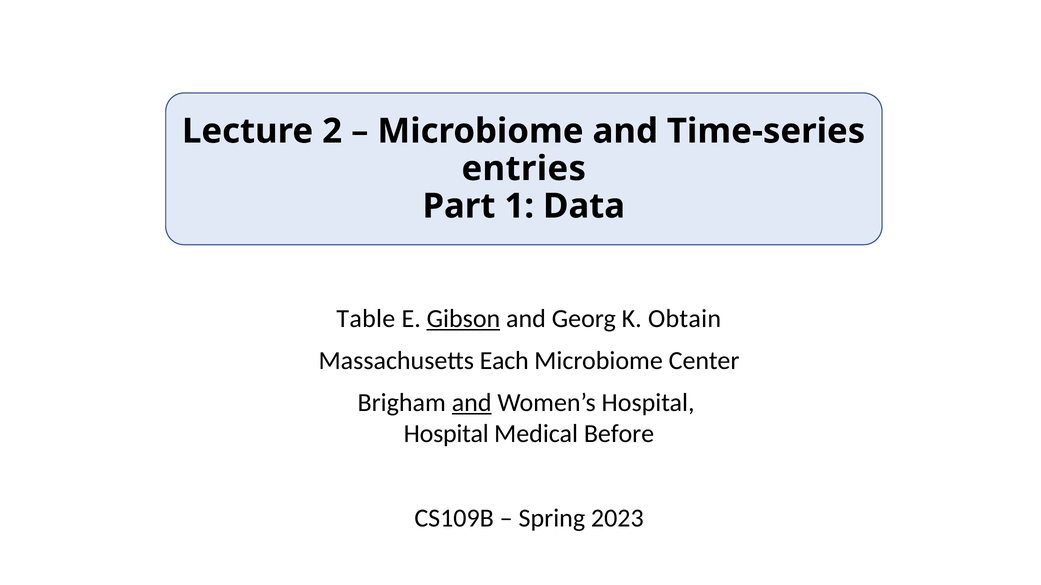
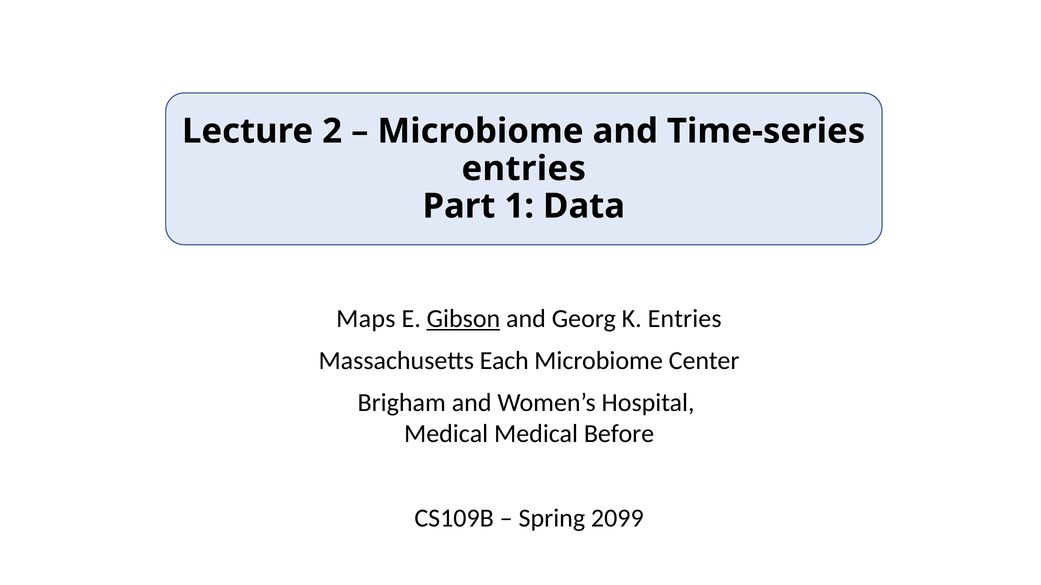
Table: Table -> Maps
K Obtain: Obtain -> Entries
and at (472, 403) underline: present -> none
Hospital at (446, 434): Hospital -> Medical
2023: 2023 -> 2099
